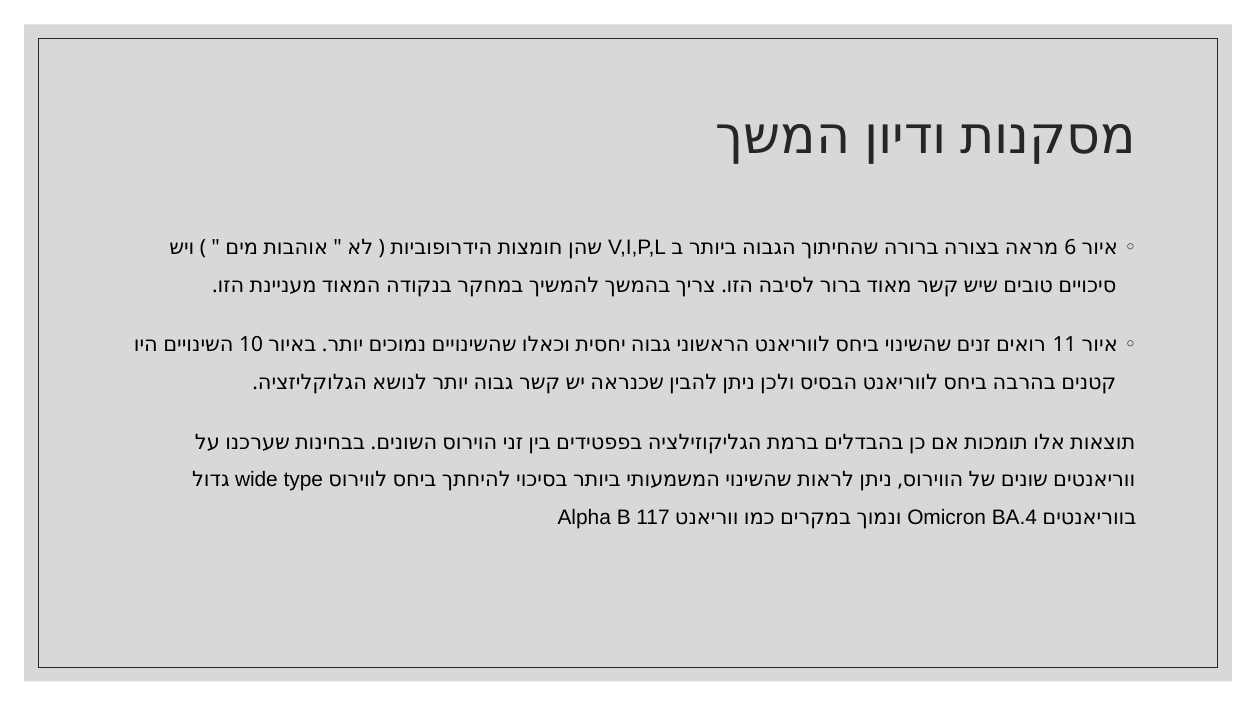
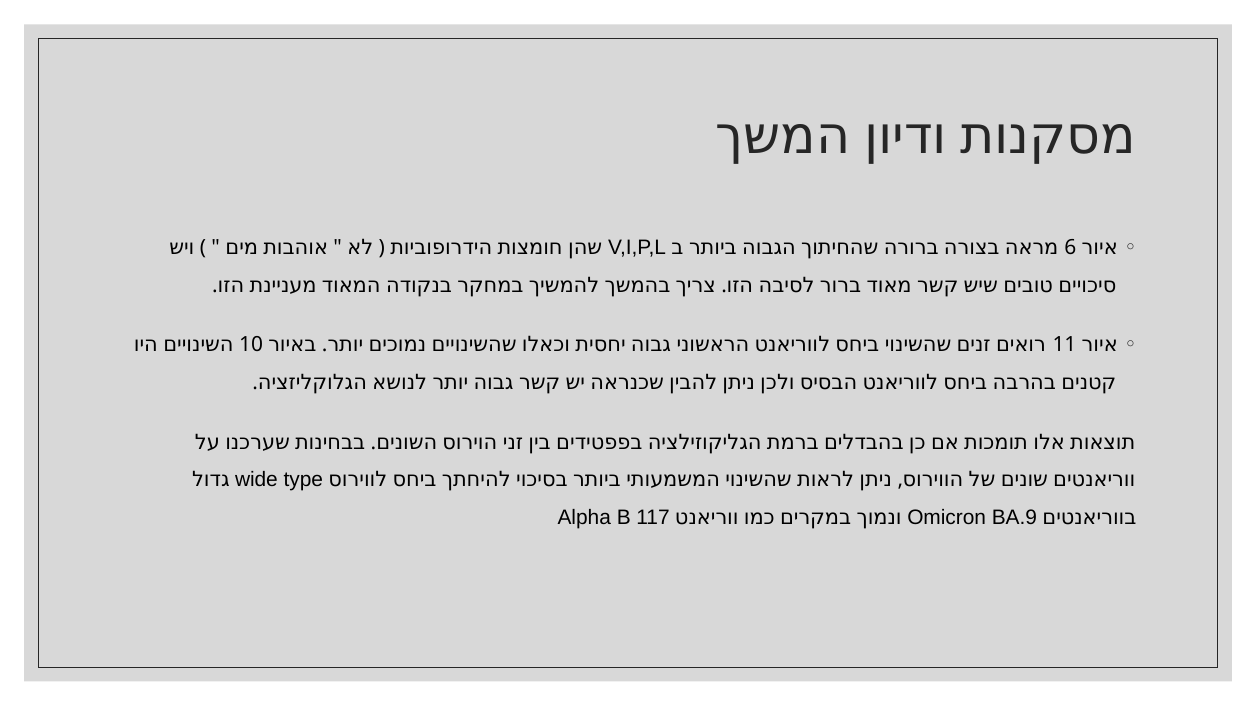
BA.4: BA.4 -> BA.9
